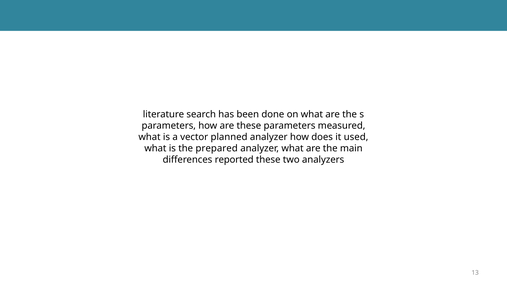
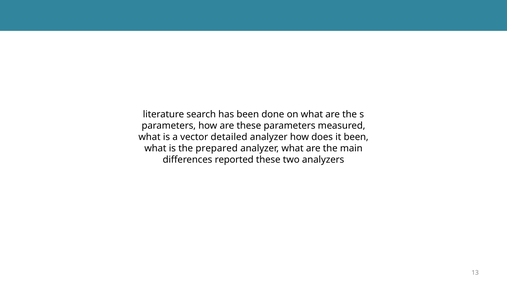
planned: planned -> detailed
it used: used -> been
